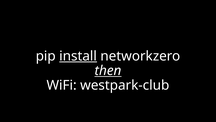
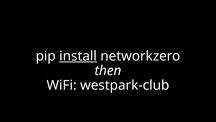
then underline: present -> none
